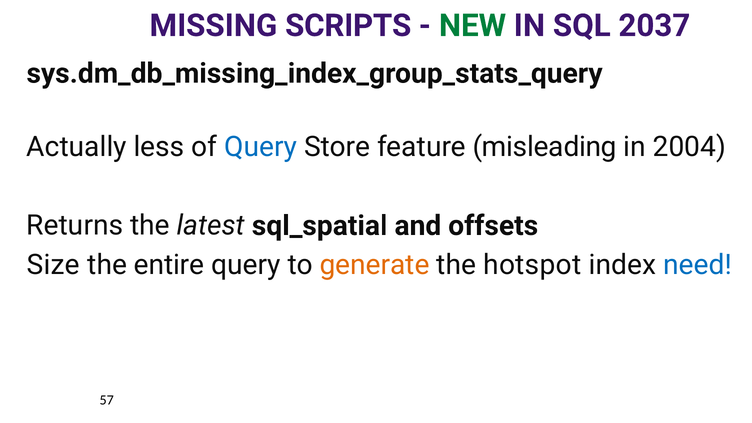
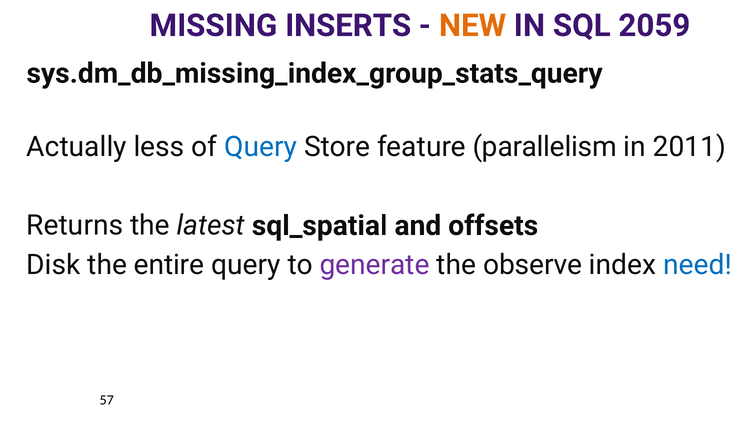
SCRIPTS: SCRIPTS -> INSERTS
NEW colour: green -> orange
2037: 2037 -> 2059
misleading: misleading -> parallelism
2004: 2004 -> 2011
Size: Size -> Disk
generate colour: orange -> purple
hotspot: hotspot -> observe
